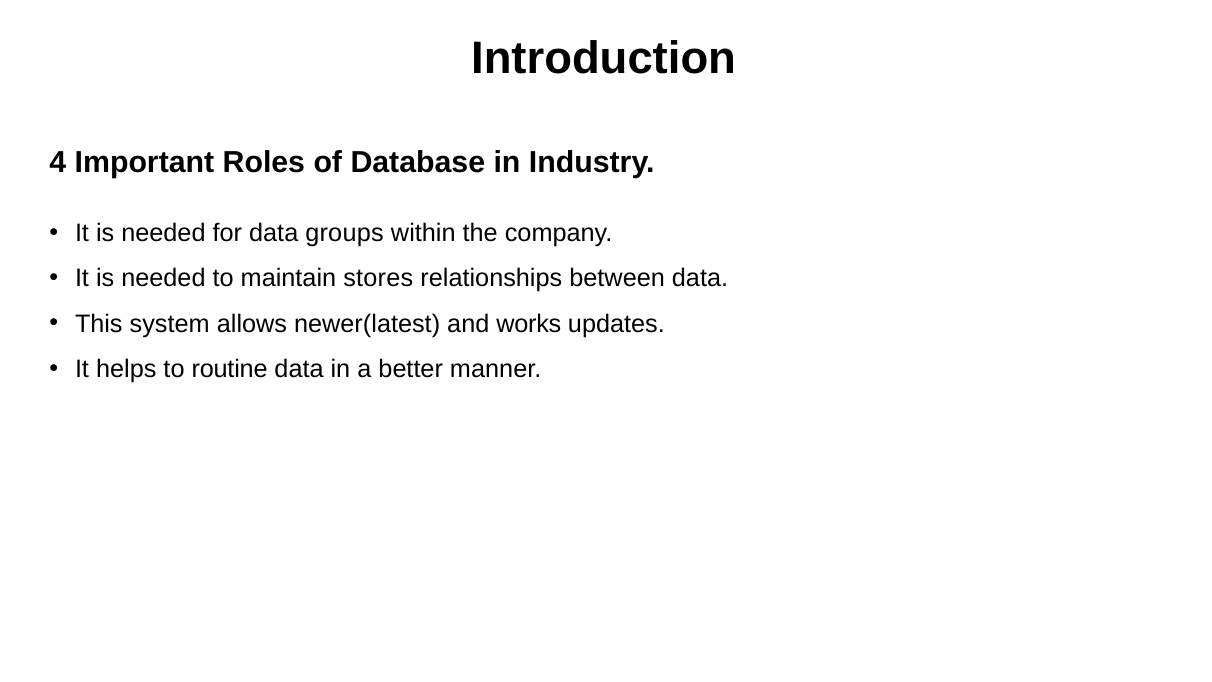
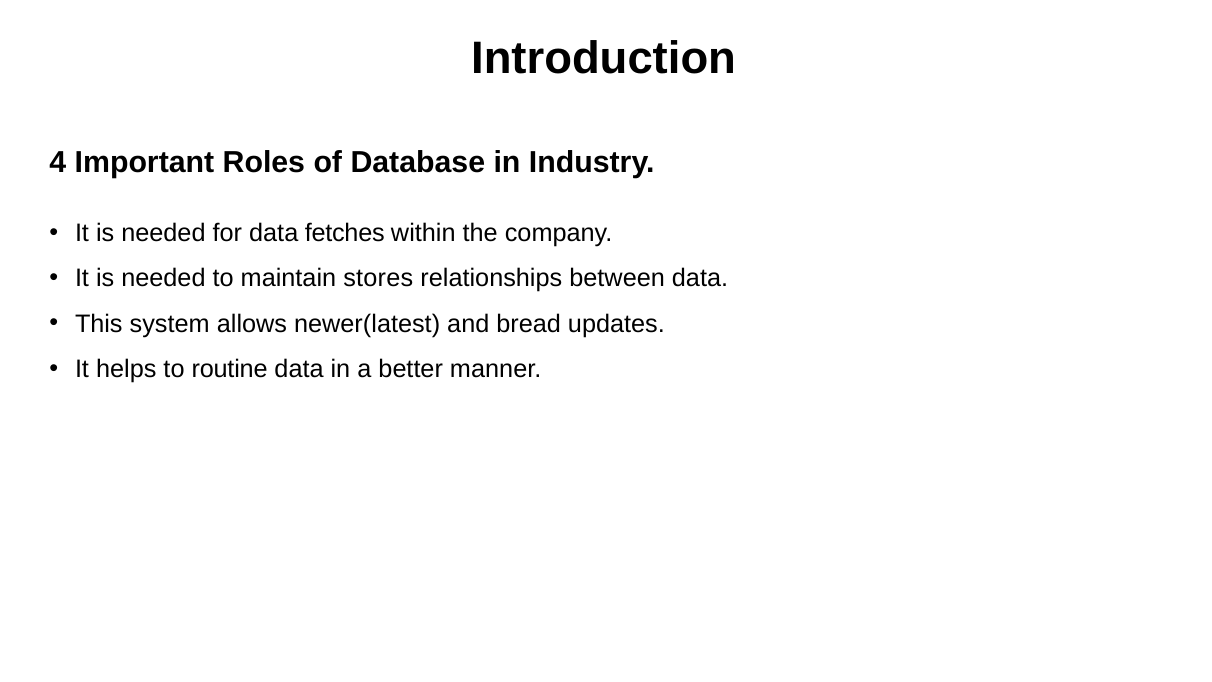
groups: groups -> fetches
works: works -> bread
